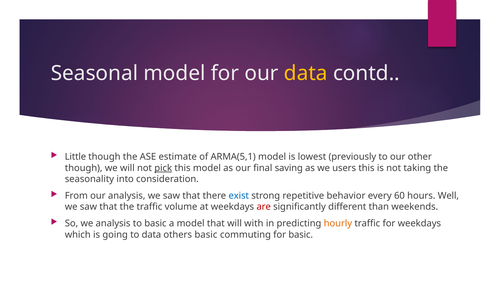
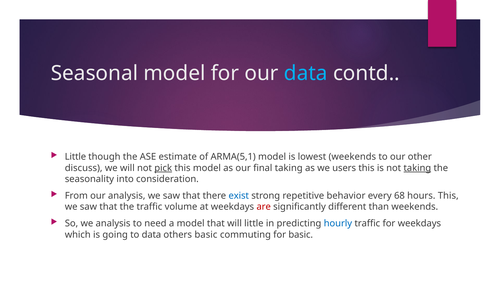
data at (306, 73) colour: yellow -> light blue
lowest previously: previously -> weekends
though at (84, 168): though -> discuss
final saving: saving -> taking
taking at (417, 168) underline: none -> present
60: 60 -> 68
hours Well: Well -> This
to basic: basic -> need
will with: with -> little
hourly colour: orange -> blue
